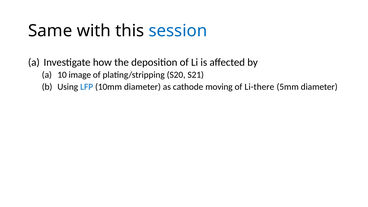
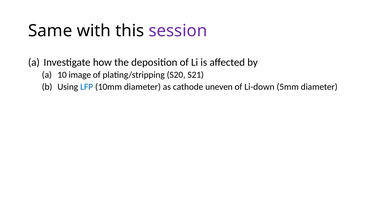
session colour: blue -> purple
moving: moving -> uneven
Li-there: Li-there -> Li-down
